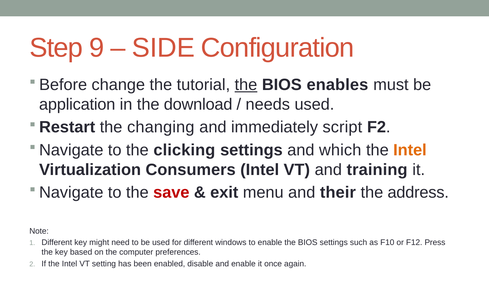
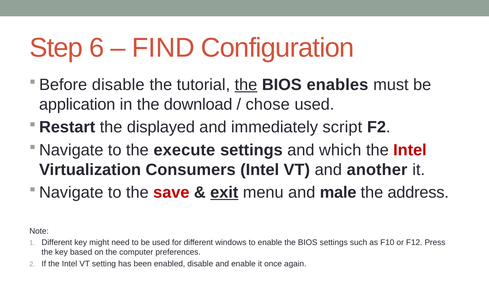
9: 9 -> 6
SIDE: SIDE -> FIND
change at (118, 85): change -> disable
needs: needs -> chose
changing: changing -> displayed
clicking: clicking -> execute
Intel at (410, 150) colour: orange -> red
training: training -> another
exit underline: none -> present
their: their -> male
